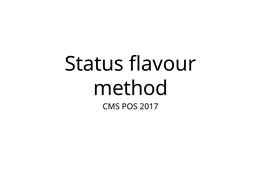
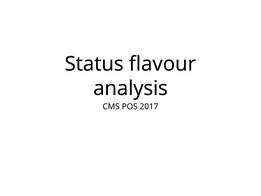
method: method -> analysis
